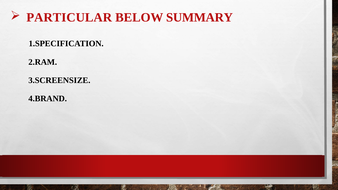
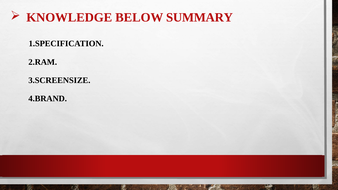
PARTICULAR: PARTICULAR -> KNOWLEDGE
